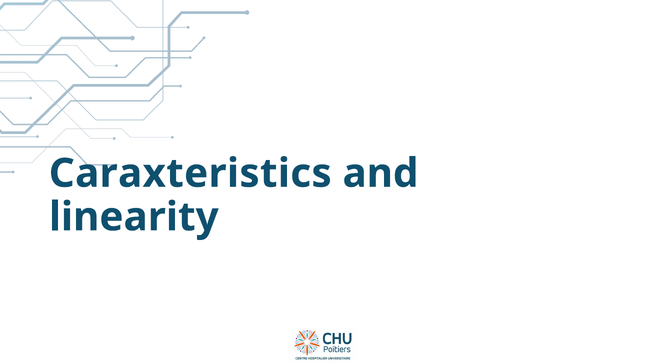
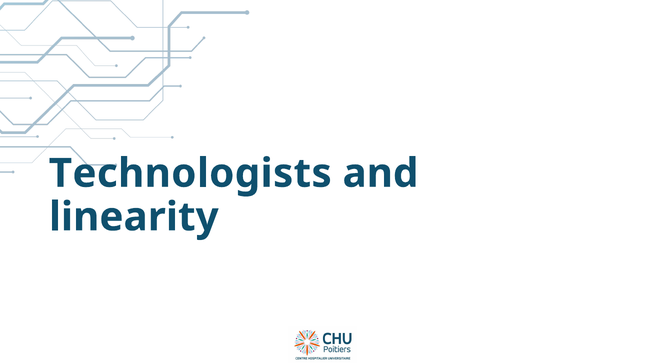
Caraxteristics: Caraxteristics -> Technologists
